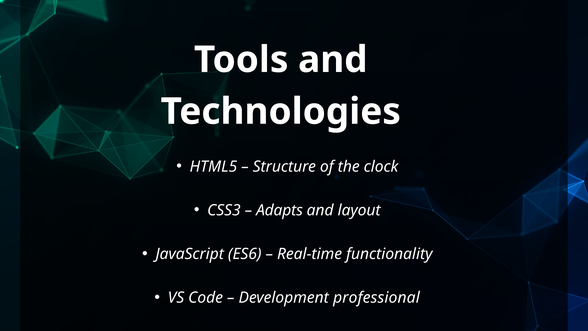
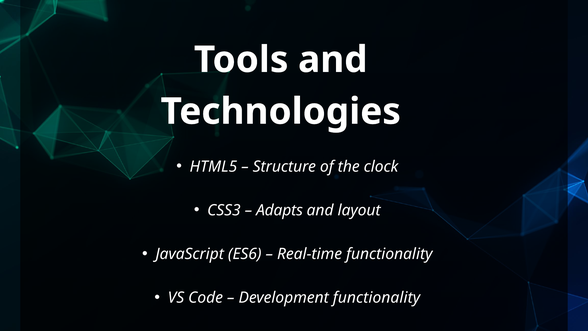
Development professional: professional -> functionality
